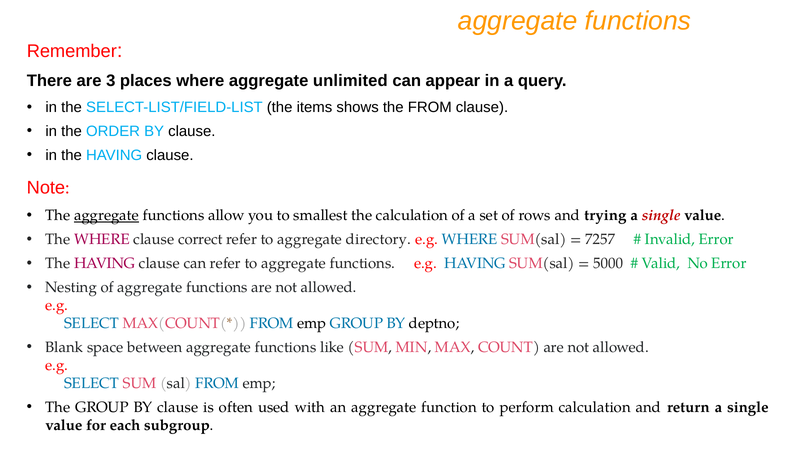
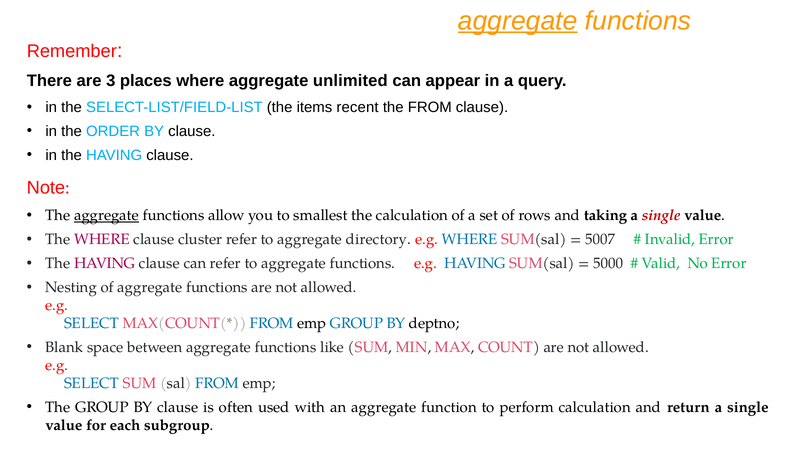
aggregate at (518, 21) underline: none -> present
shows: shows -> recent
trying: trying -> taking
correct: correct -> cluster
7257: 7257 -> 5007
